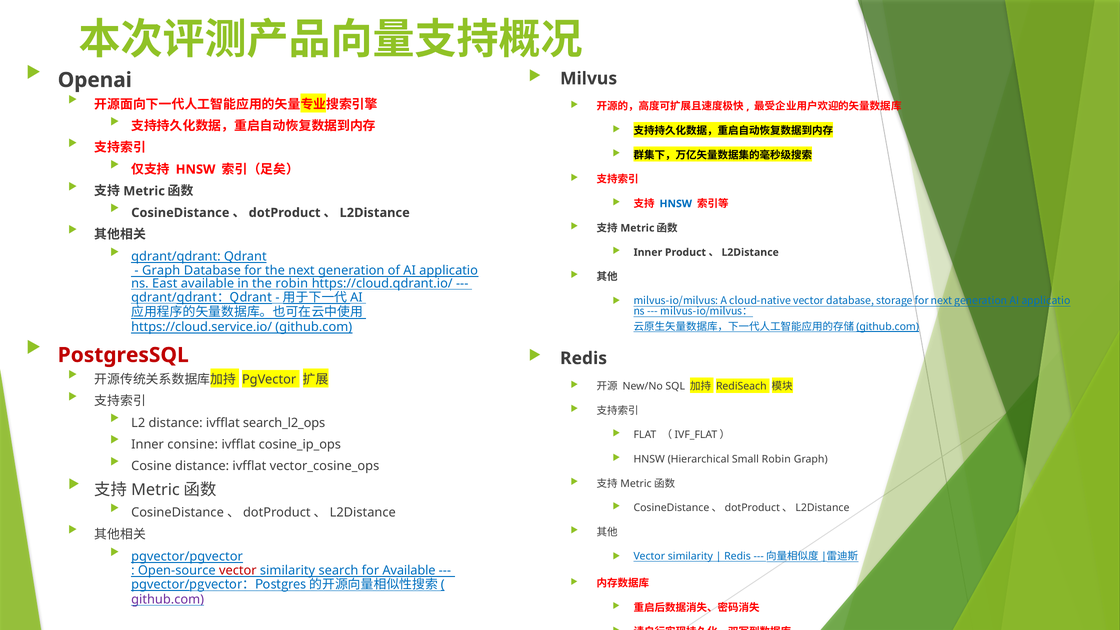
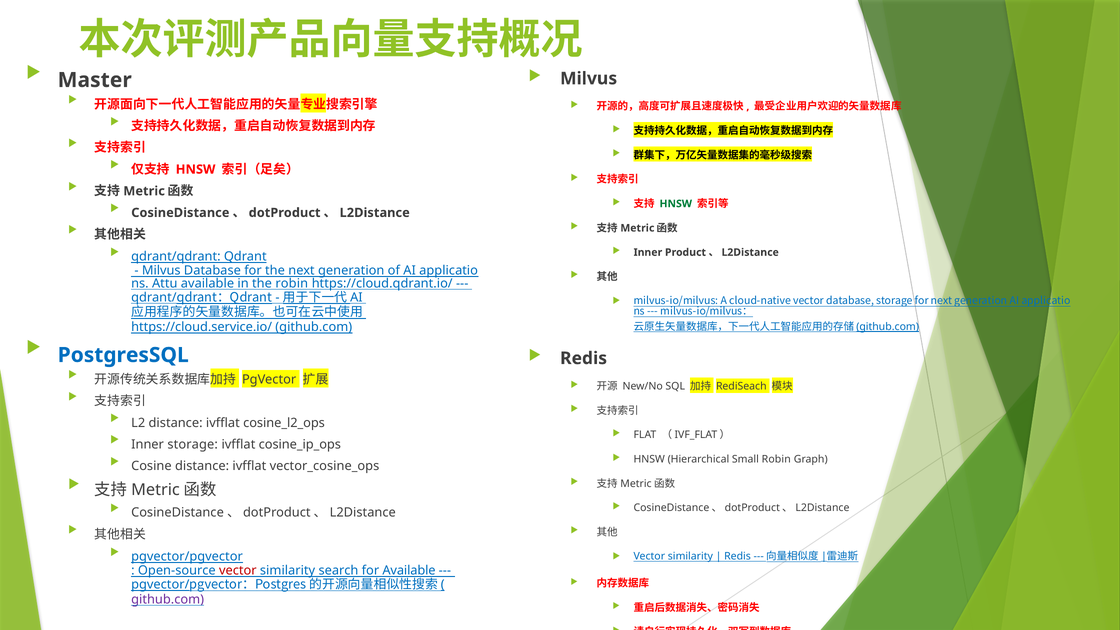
Openai: Openai -> Master
HNSW at (676, 204) colour: blue -> green
Graph at (161, 271): Graph -> Milvus
East: East -> Attu
PostgresSQL colour: red -> blue
search_l2_ops: search_l2_ops -> cosine_l2_ops
Inner consine: consine -> storage
